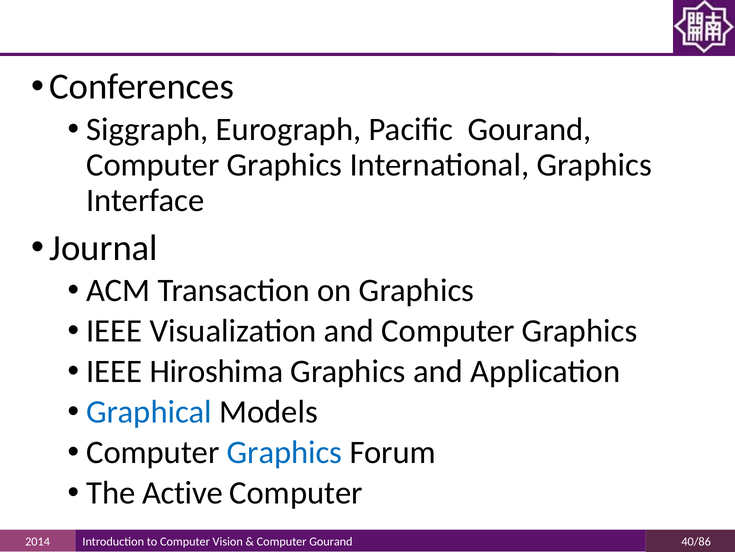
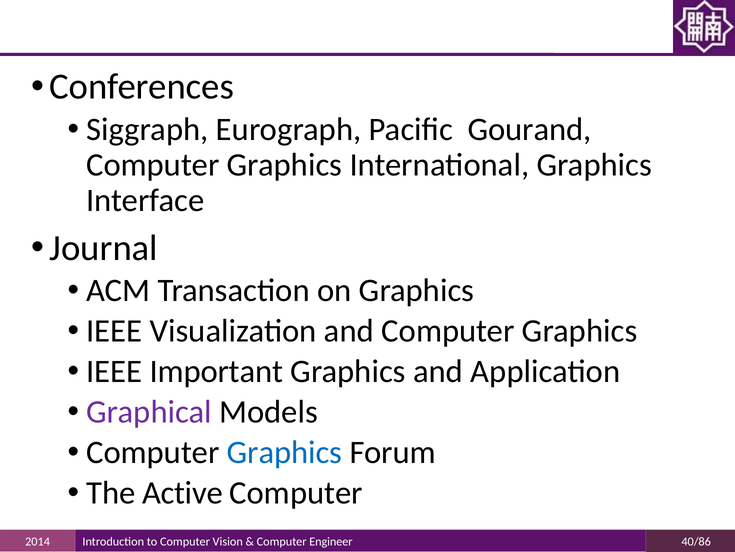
Hiroshima: Hiroshima -> Important
Graphical colour: blue -> purple
Computer Gourand: Gourand -> Engineer
